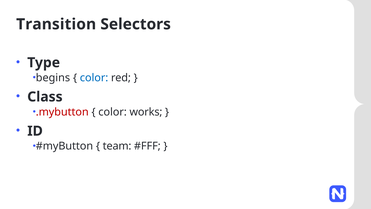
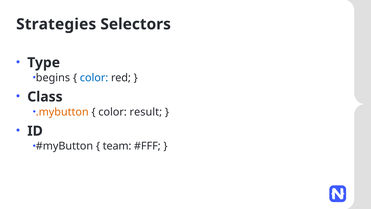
Transition: Transition -> Strategies
.mybutton colour: red -> orange
works: works -> result
